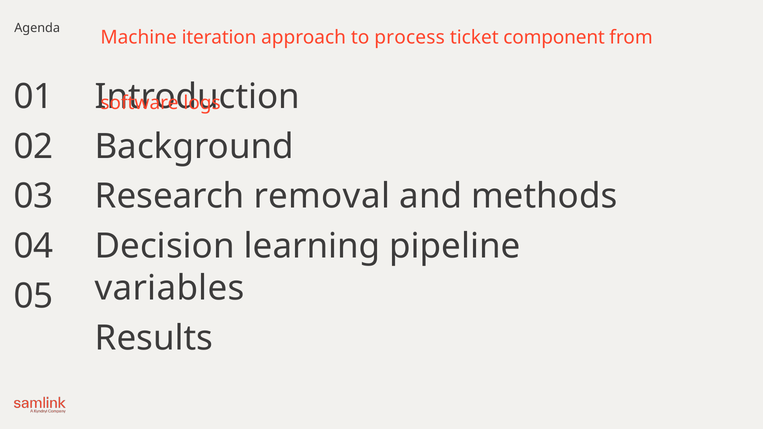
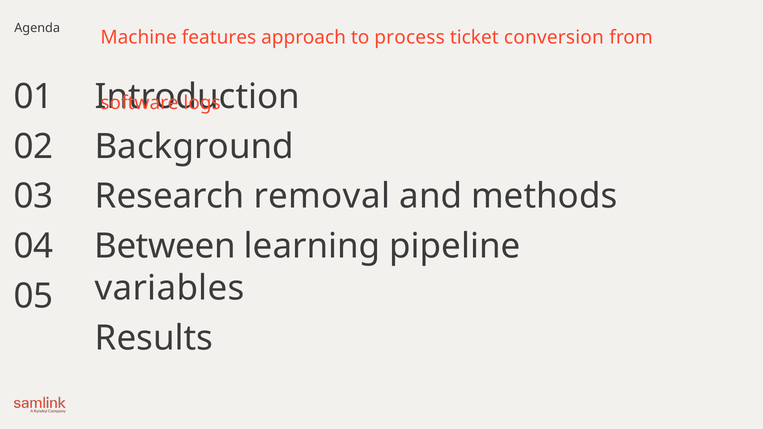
iteration: iteration -> features
component: component -> conversion
Decision: Decision -> Between
